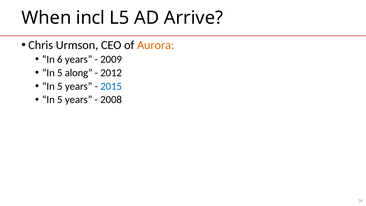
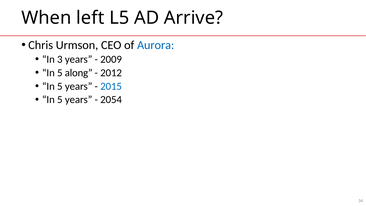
incl: incl -> left
Aurora colour: orange -> blue
6: 6 -> 3
2008: 2008 -> 2054
